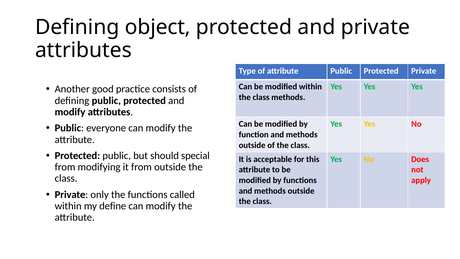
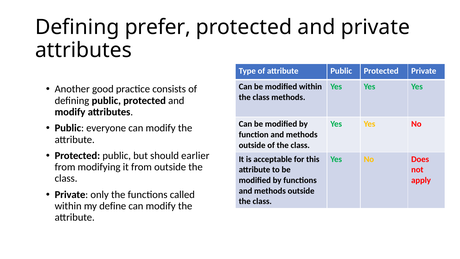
object: object -> prefer
special: special -> earlier
